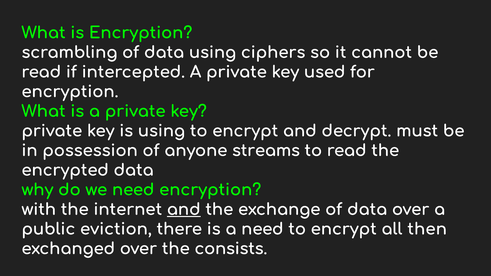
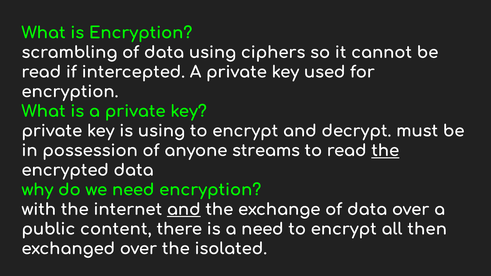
the at (385, 151) underline: none -> present
eviction: eviction -> content
consists: consists -> isolated
